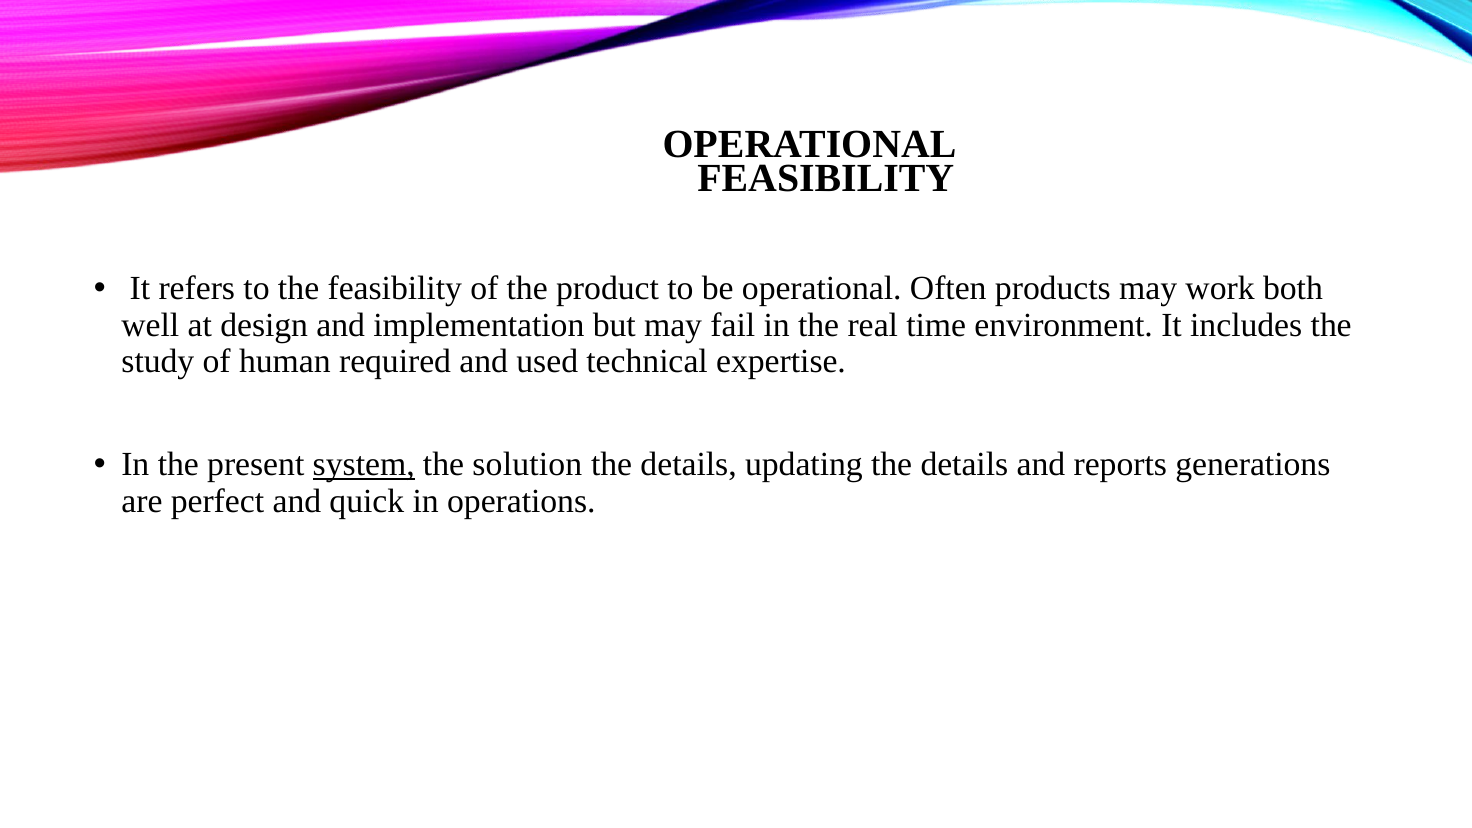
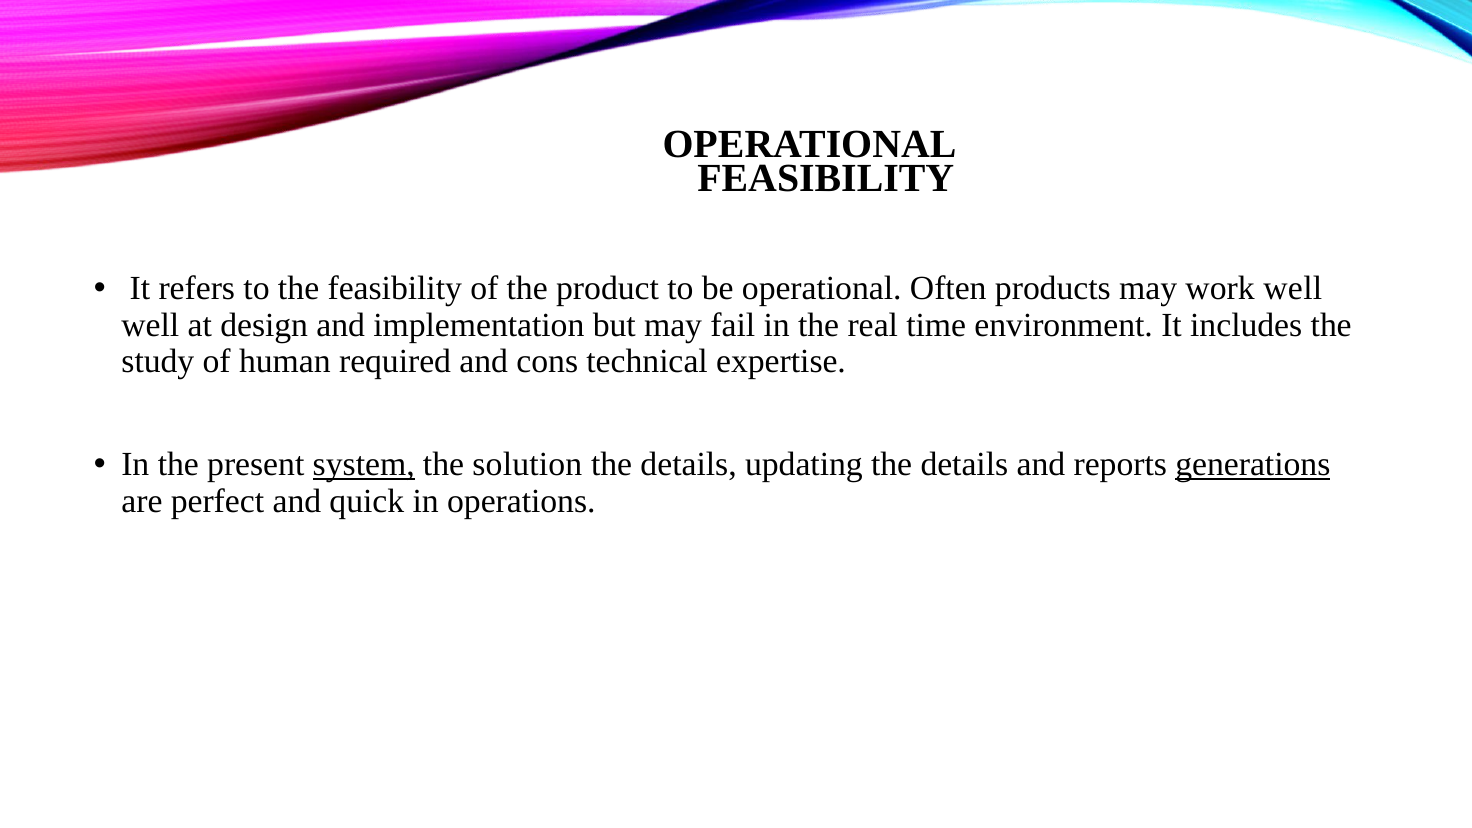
work both: both -> well
used: used -> cons
generations underline: none -> present
